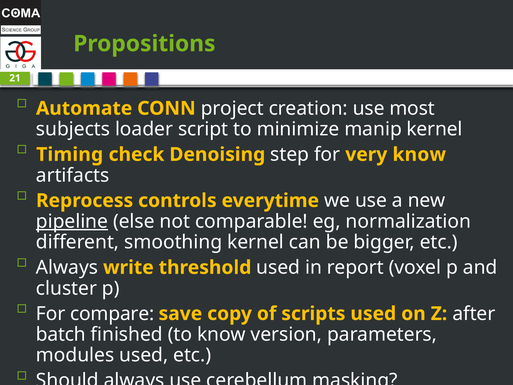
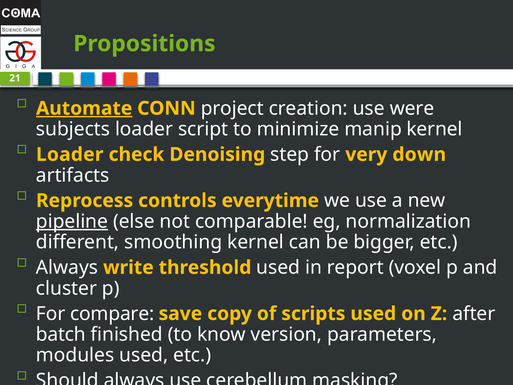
Automate underline: none -> present
most: most -> were
Timing at (70, 154): Timing -> Loader
very know: know -> down
